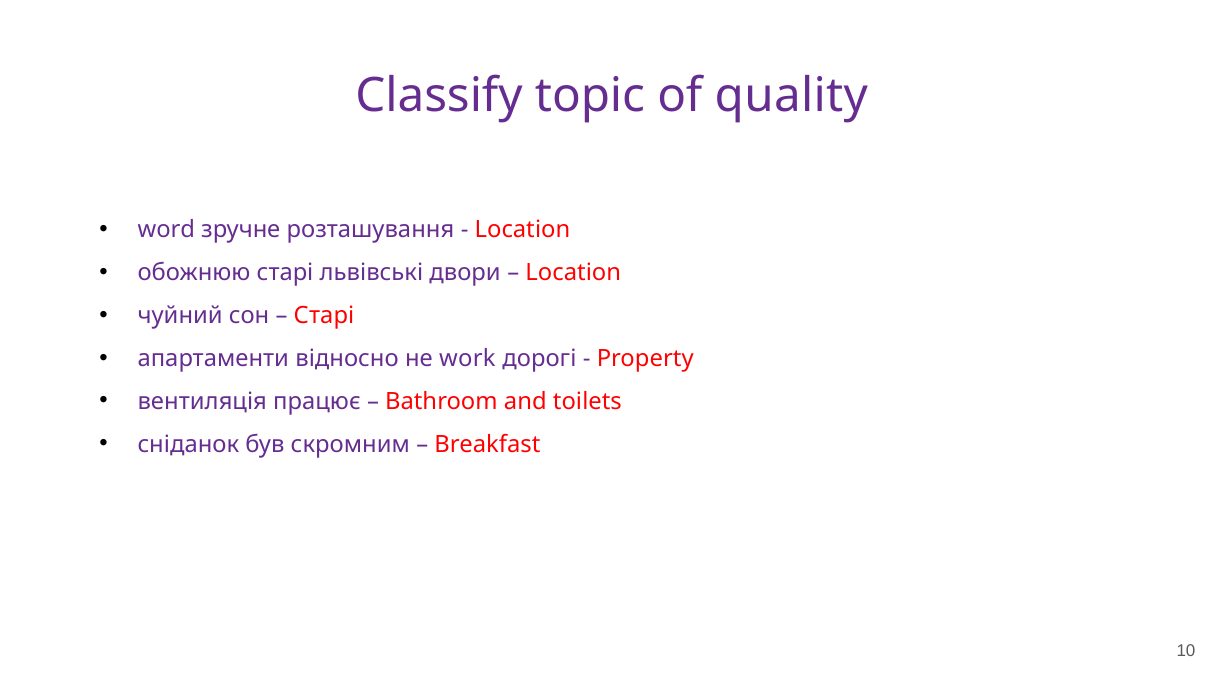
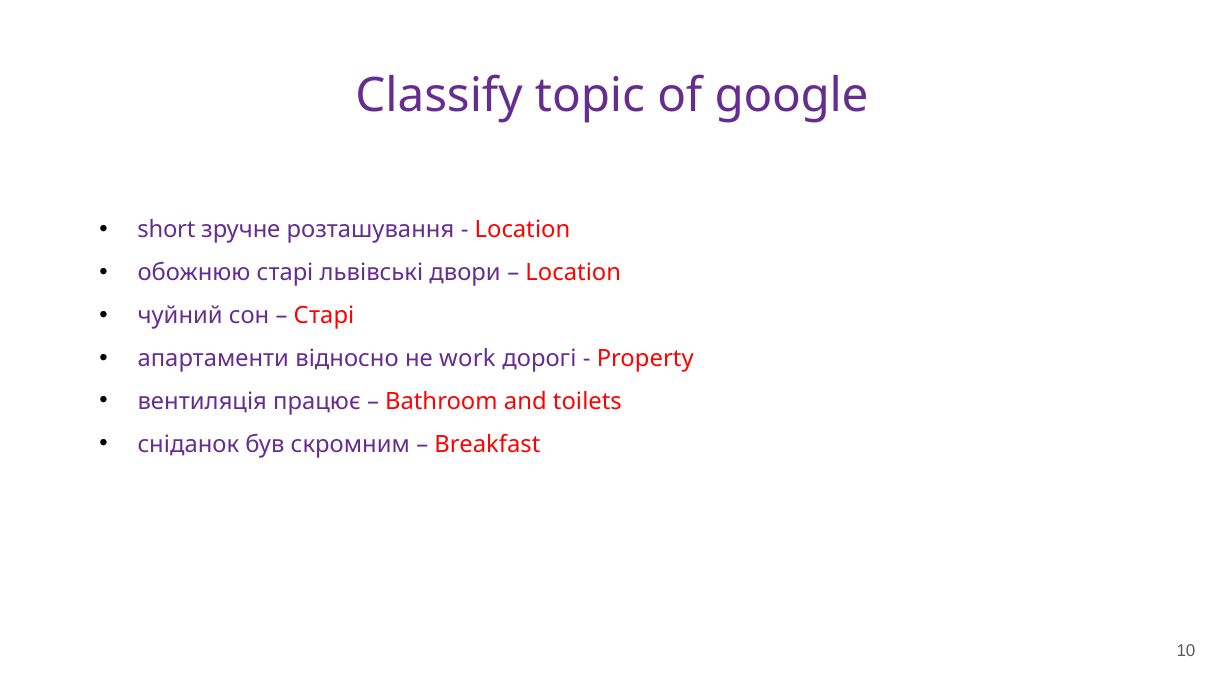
quality: quality -> google
word: word -> short
